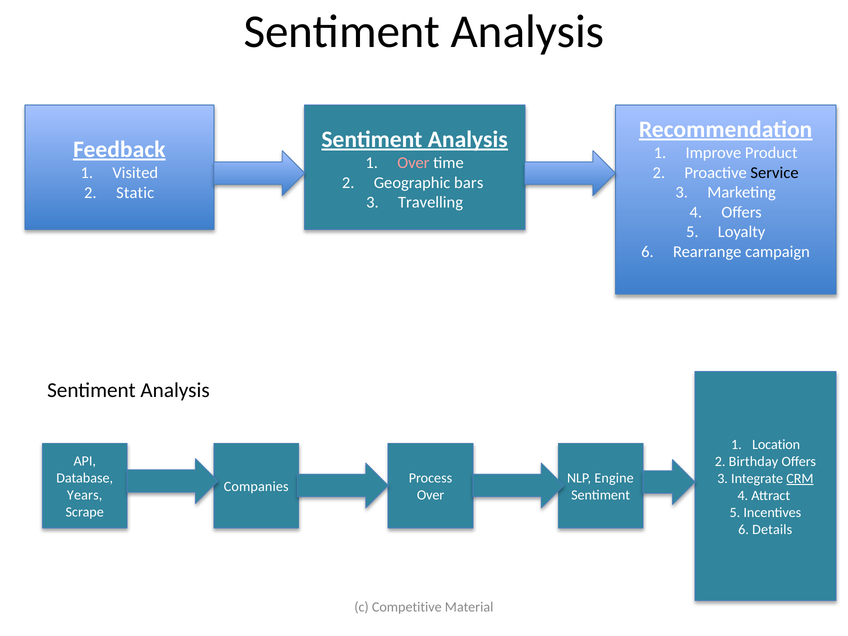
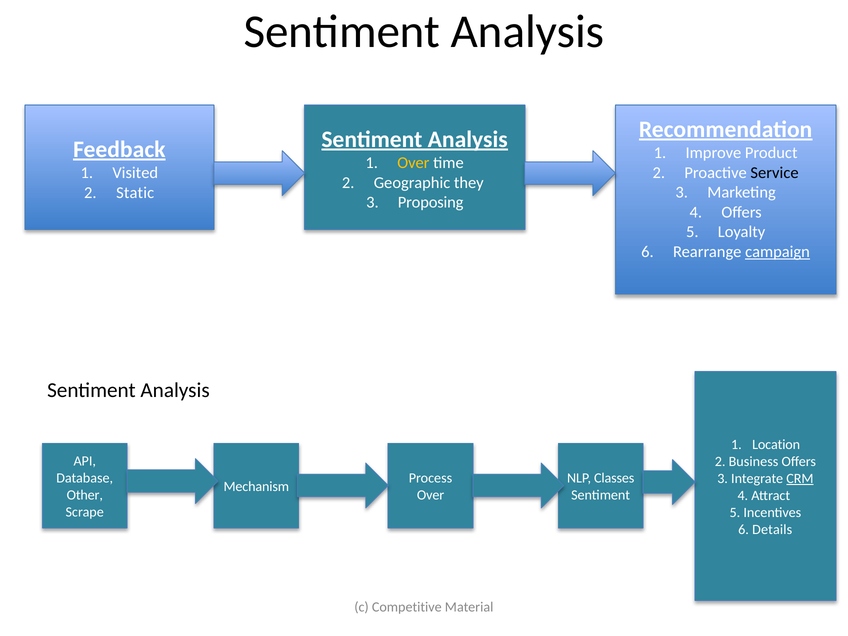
Over at (413, 163) colour: pink -> yellow
bars: bars -> they
Travelling: Travelling -> Proposing
campaign underline: none -> present
Birthday: Birthday -> Business
Engine: Engine -> Classes
Companies: Companies -> Mechanism
Years: Years -> Other
